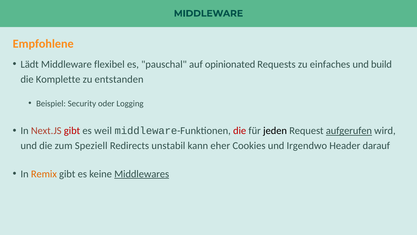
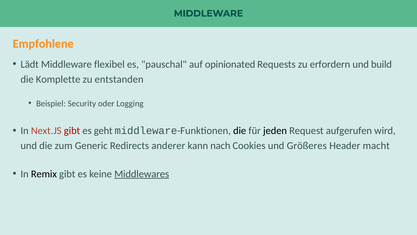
einfaches: einfaches -> erfordern
weil: weil -> geht
die at (240, 131) colour: red -> black
aufgerufen underline: present -> none
Speziell: Speziell -> Generic
unstabil: unstabil -> anderer
eher: eher -> nach
Irgendwo: Irgendwo -> Größeres
darauf: darauf -> macht
Remix colour: orange -> black
